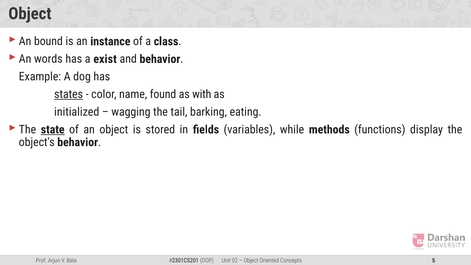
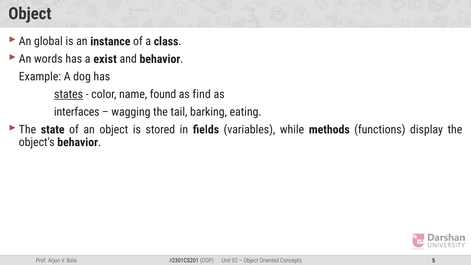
bound: bound -> global
with: with -> find
initialized: initialized -> interfaces
state underline: present -> none
